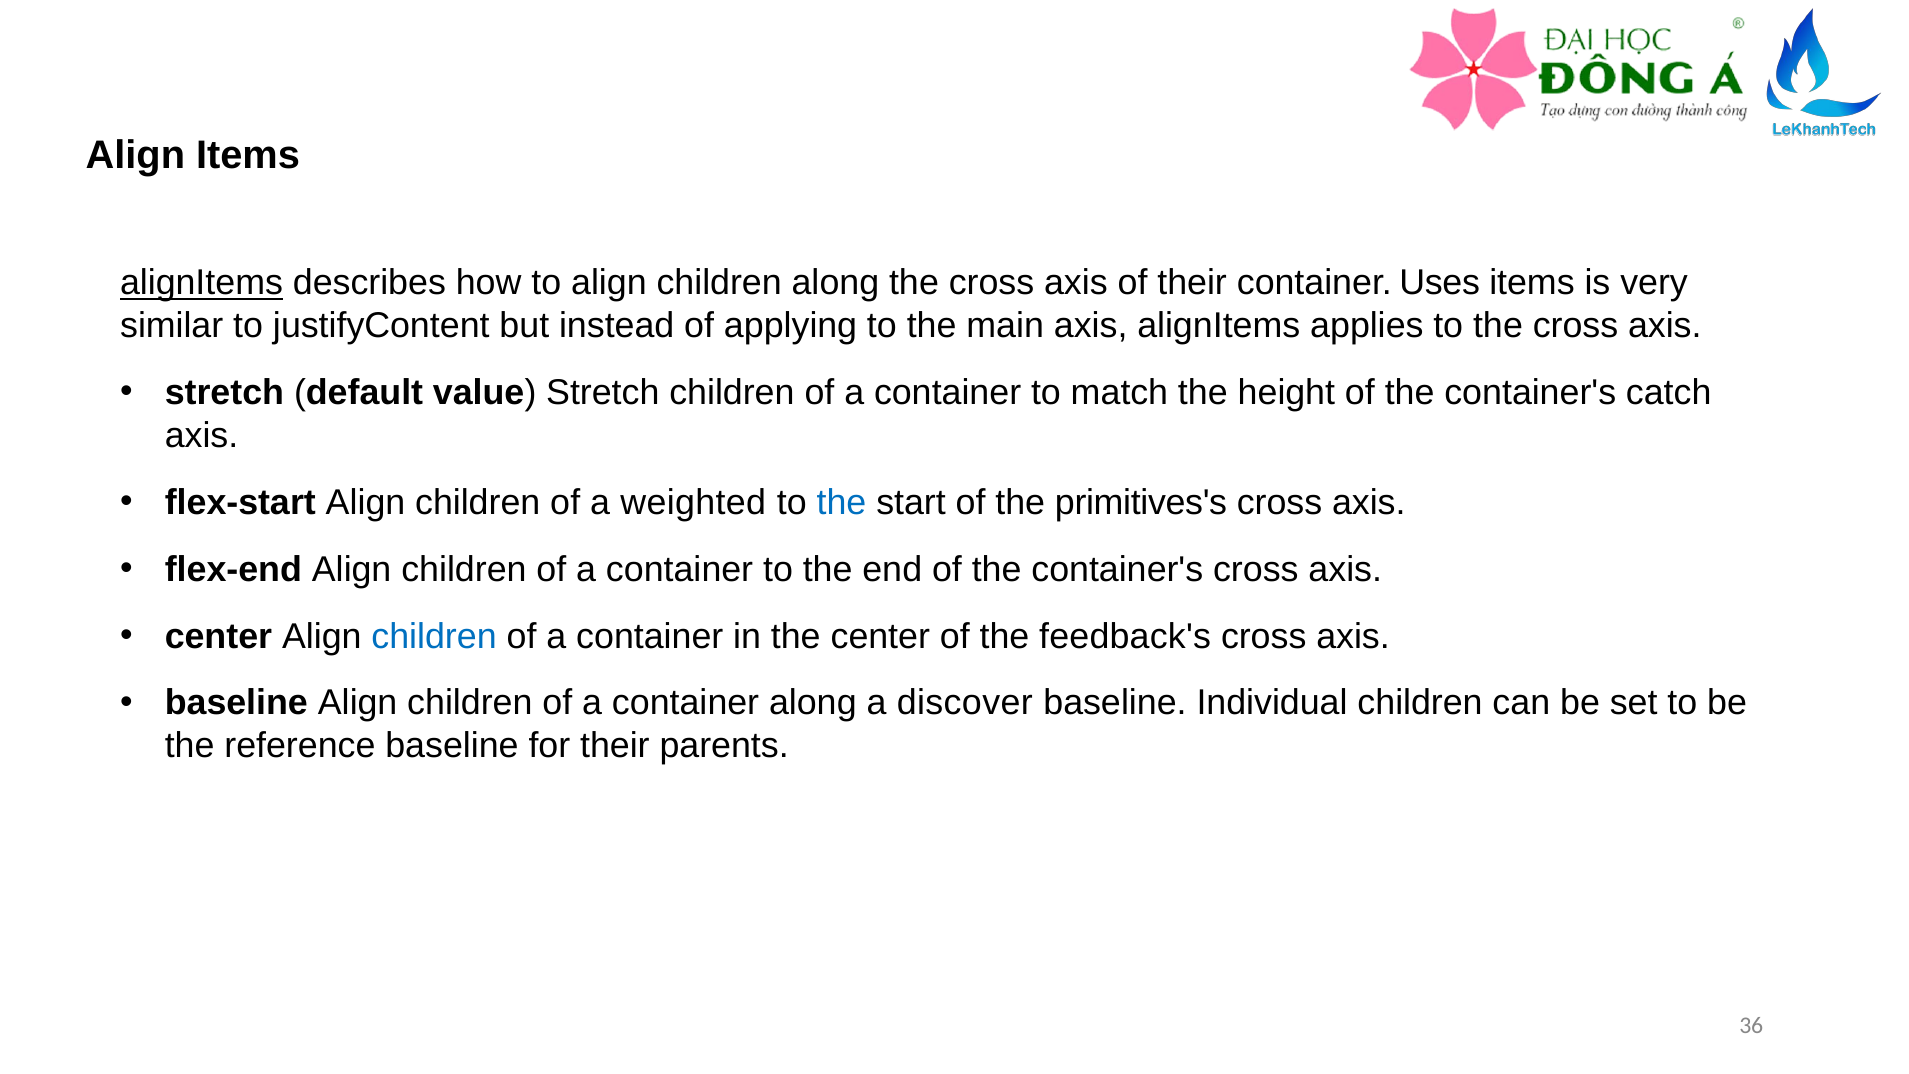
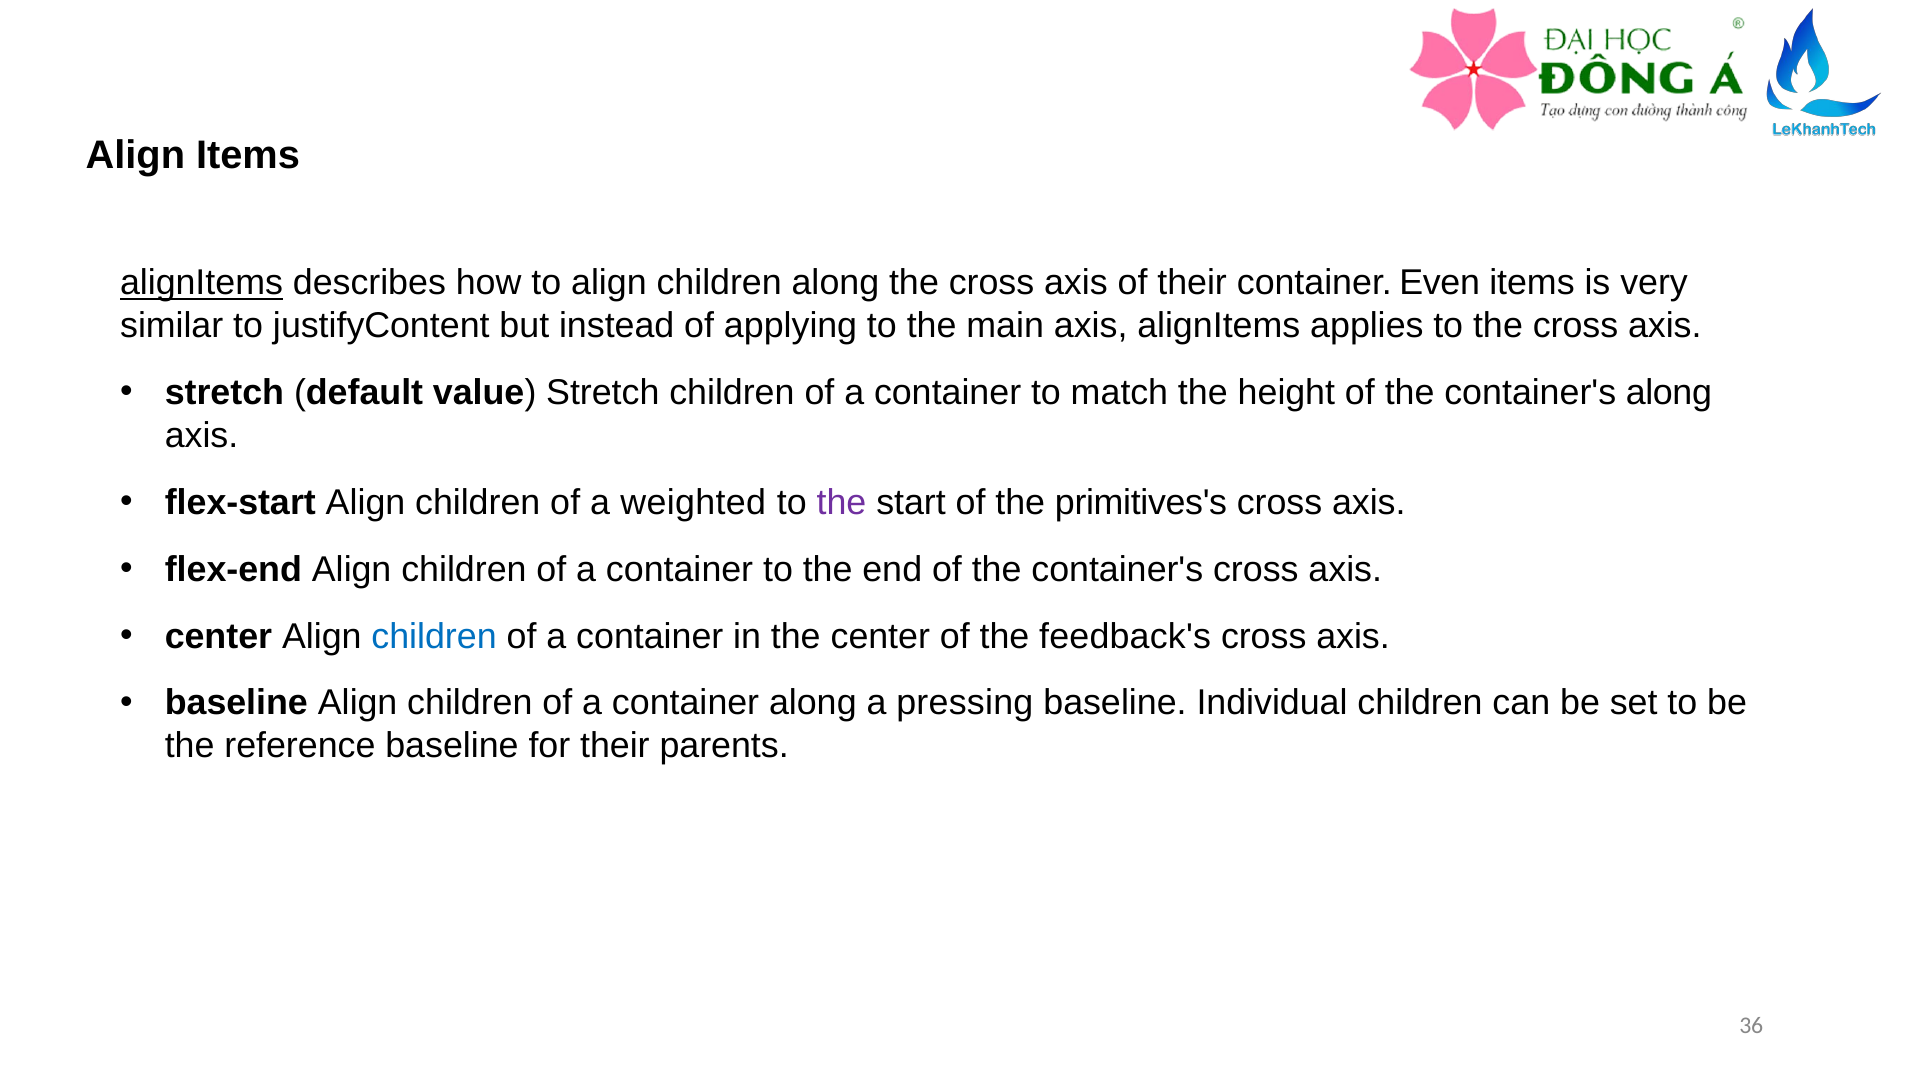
Uses: Uses -> Even
container's catch: catch -> along
the at (842, 502) colour: blue -> purple
discover: discover -> pressing
